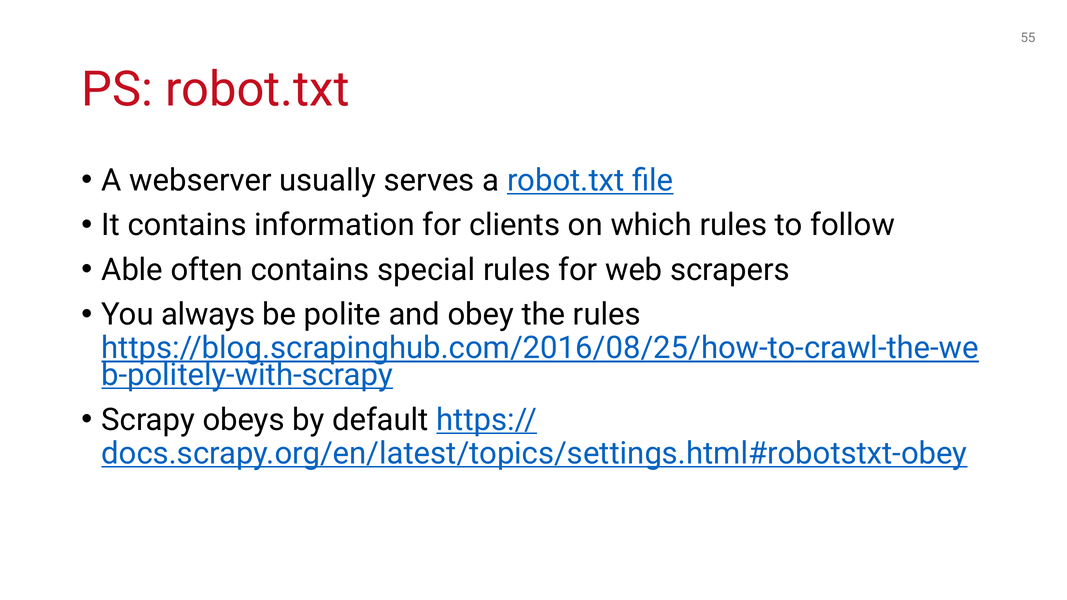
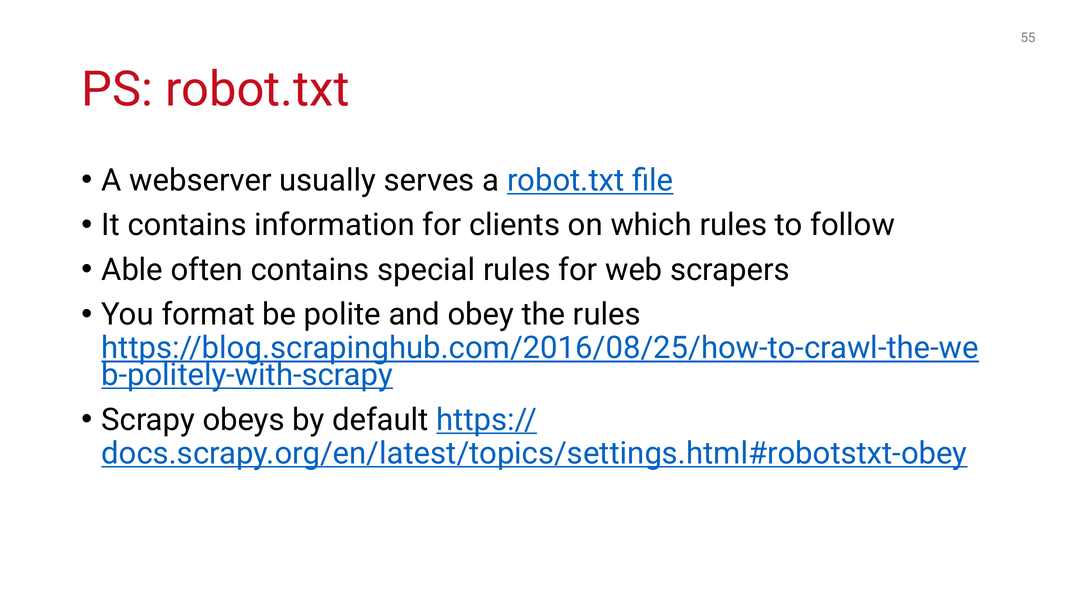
always: always -> format
